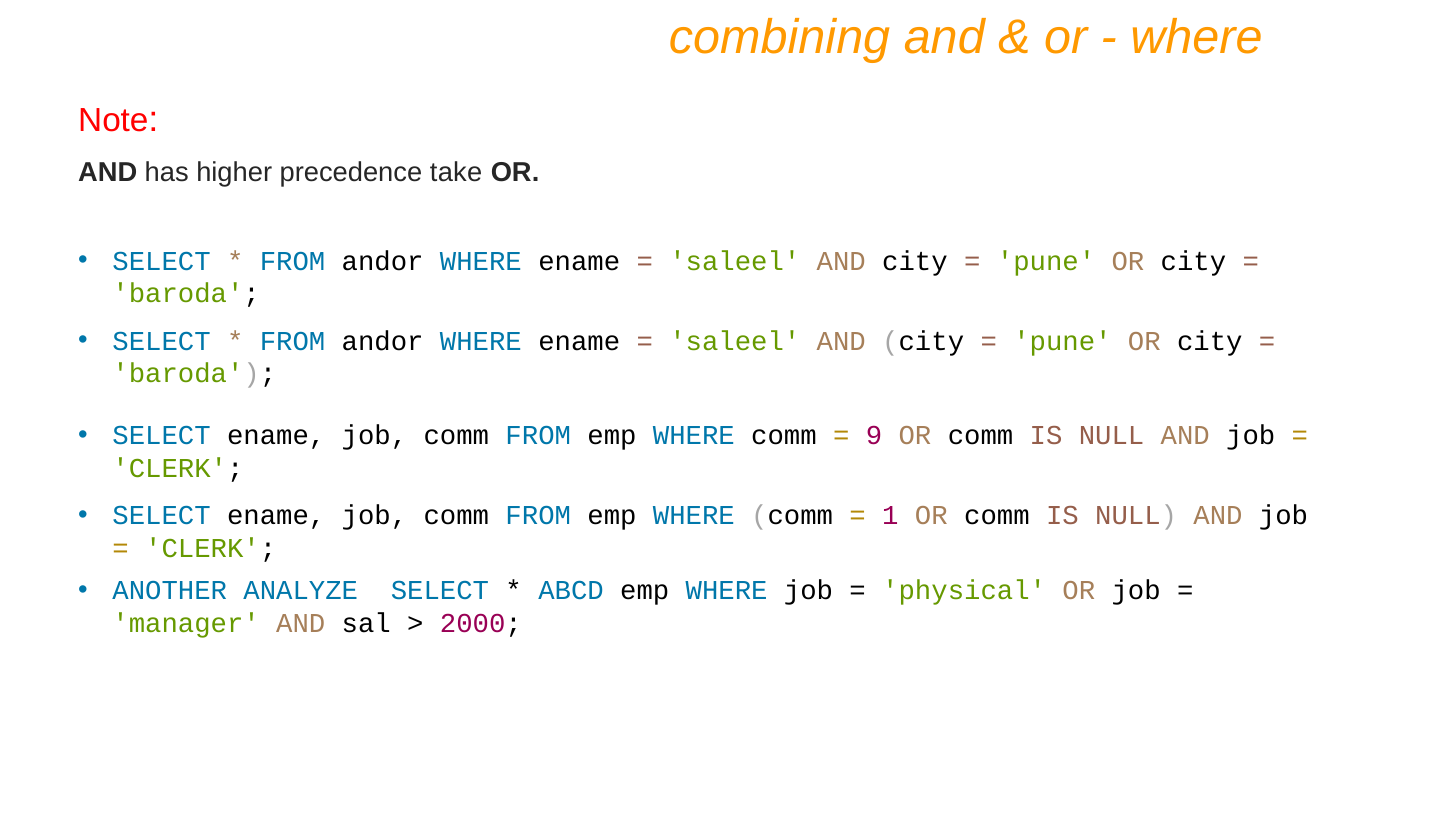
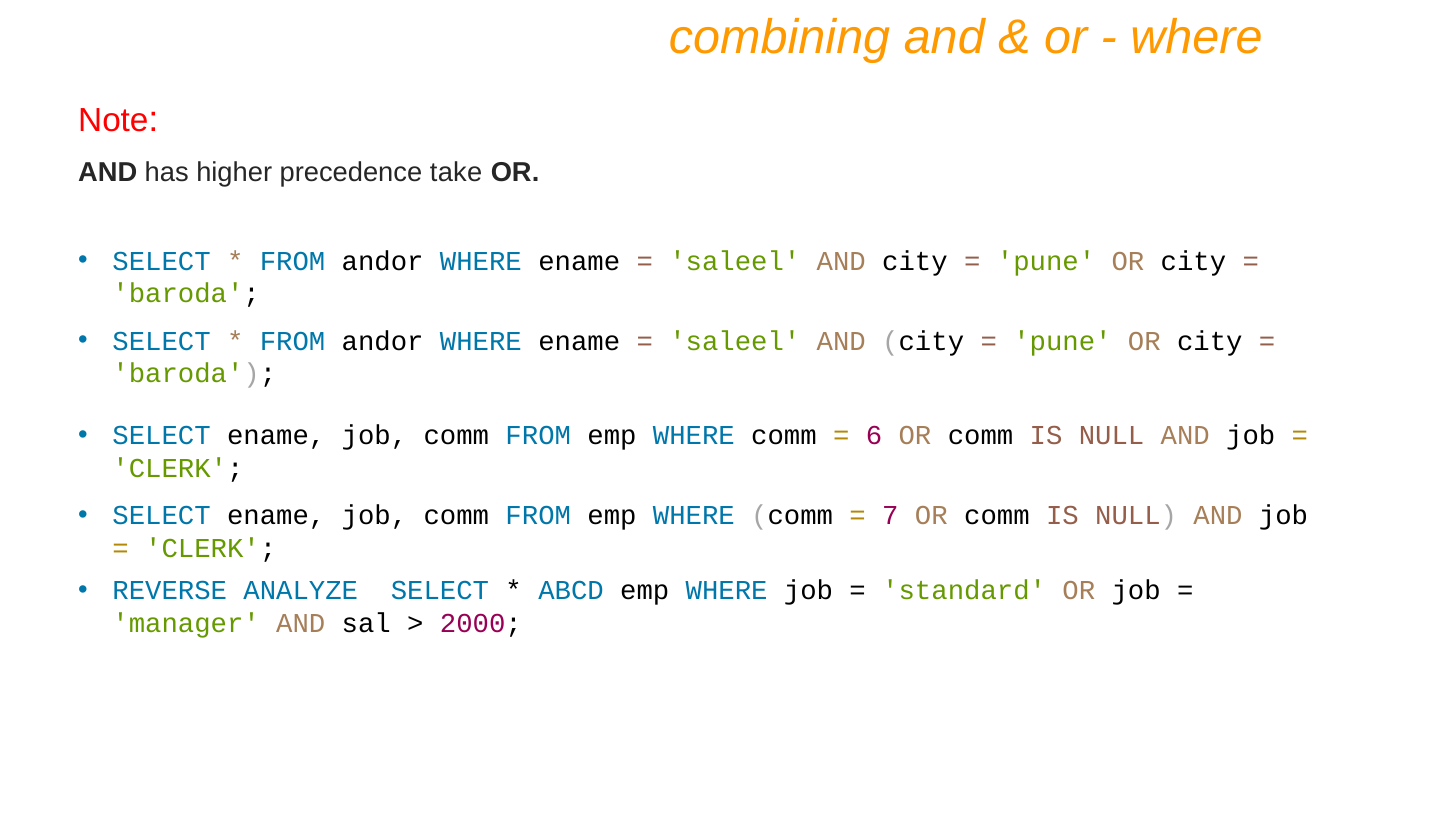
9: 9 -> 6
1: 1 -> 7
ANOTHER: ANOTHER -> REVERSE
physical: physical -> standard
